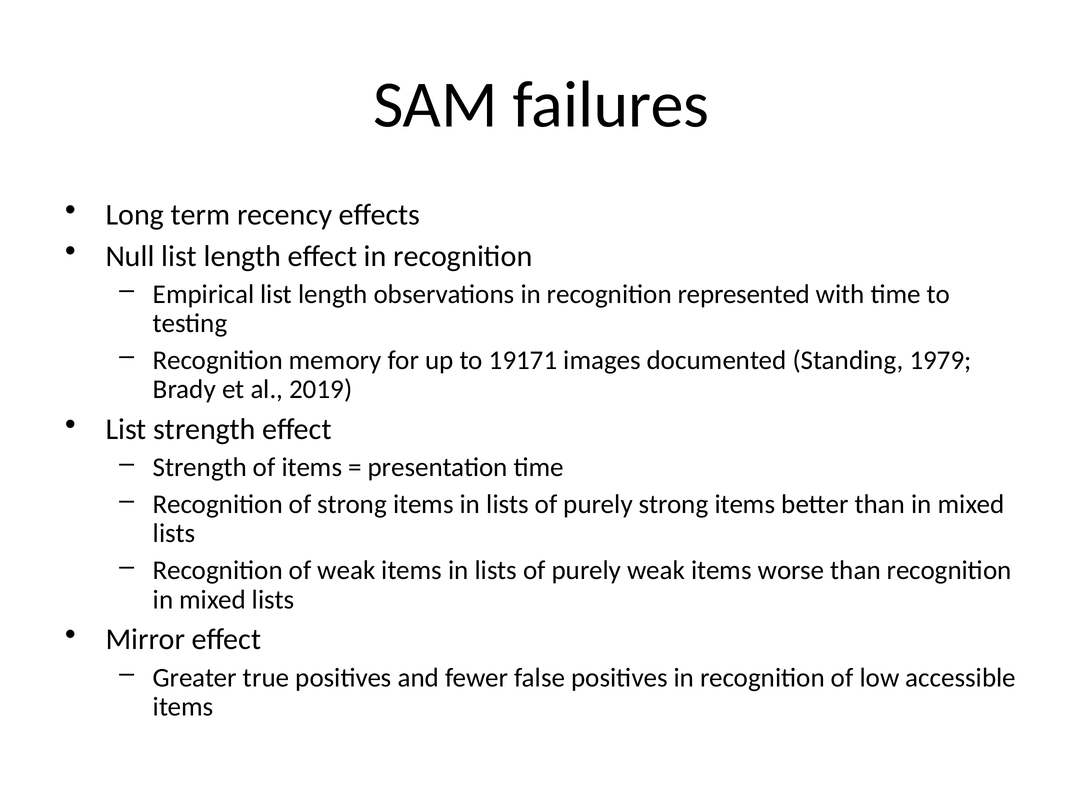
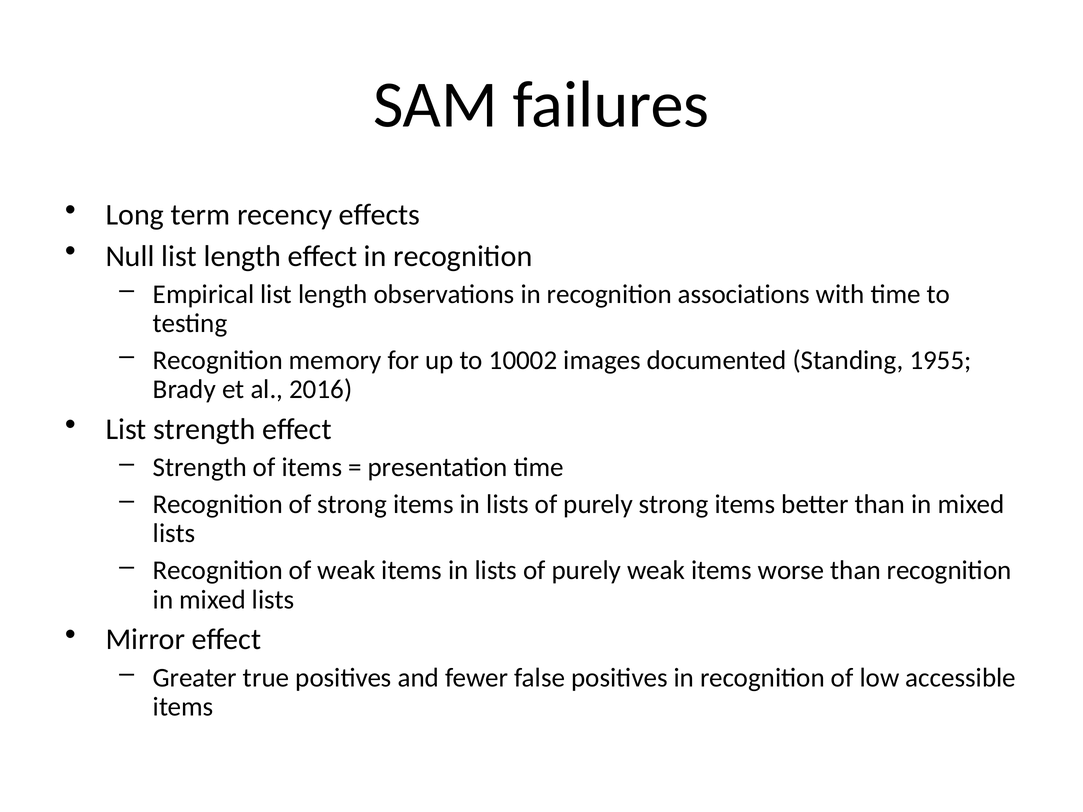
represented: represented -> associations
19171: 19171 -> 10002
1979: 1979 -> 1955
2019: 2019 -> 2016
